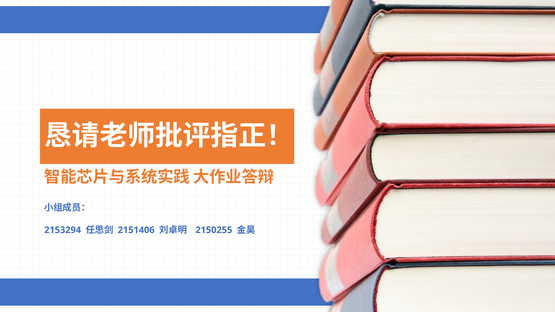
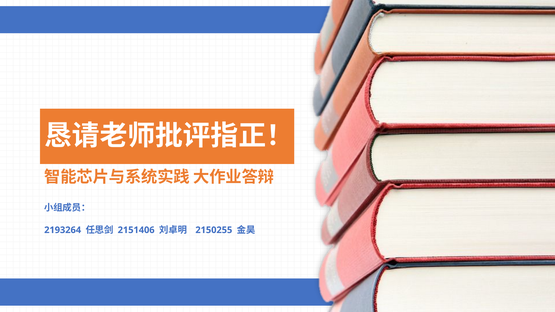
2153294: 2153294 -> 2193264
